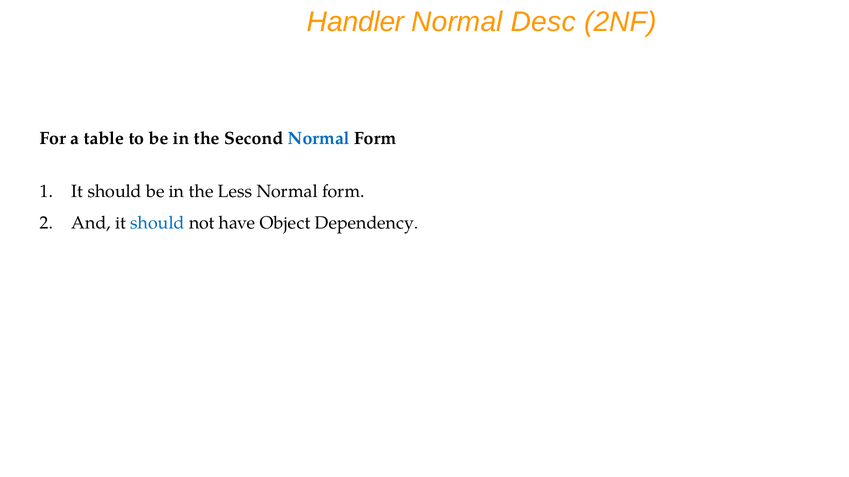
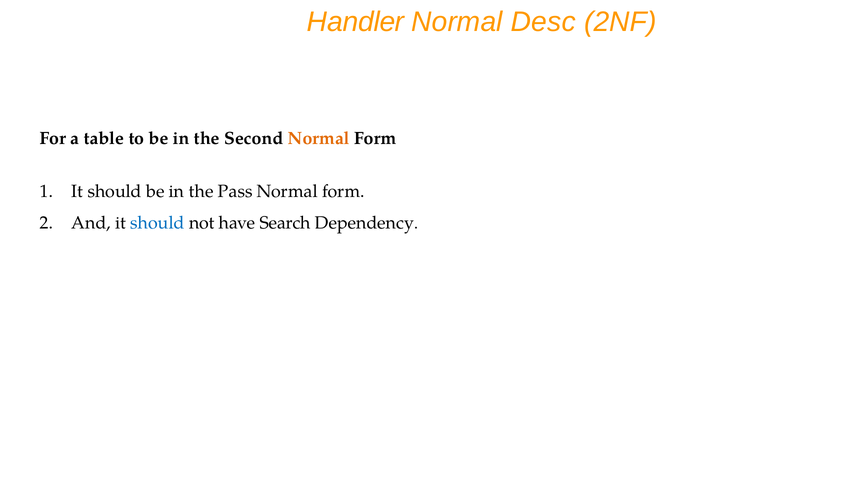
Normal at (319, 138) colour: blue -> orange
Less: Less -> Pass
Object: Object -> Search
